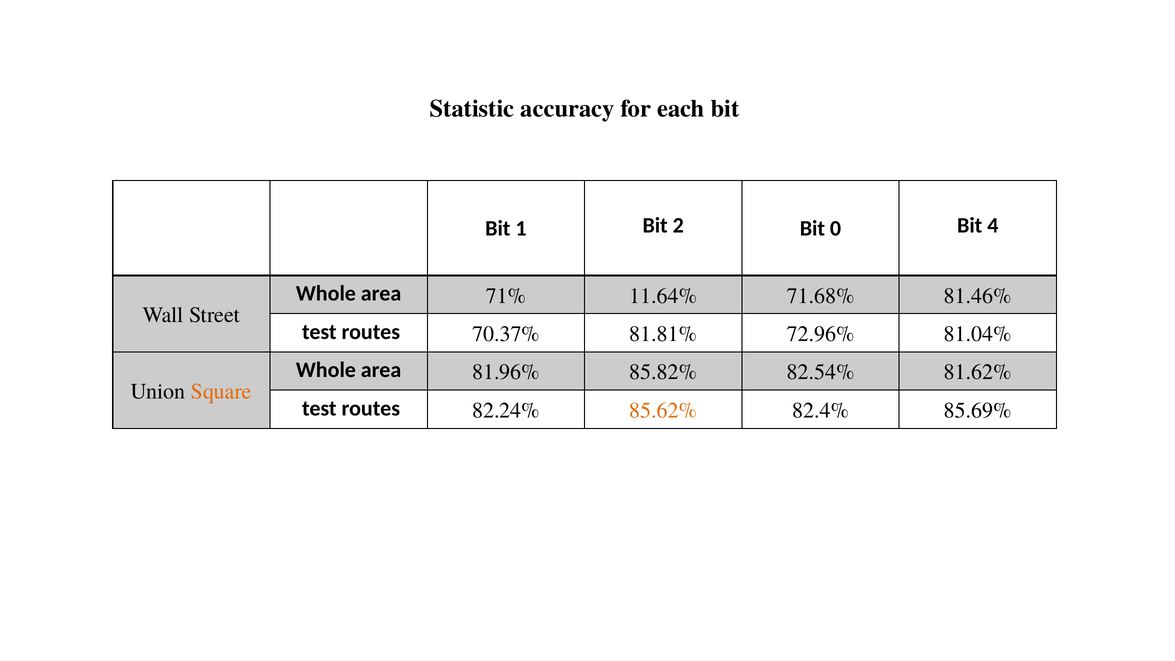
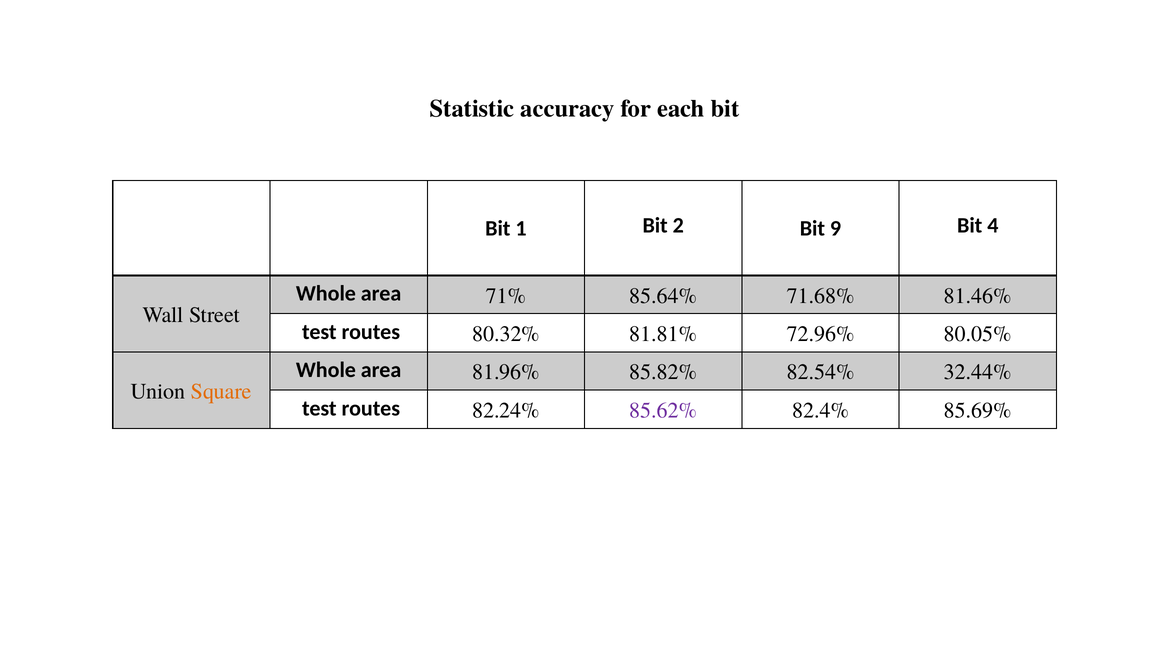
0: 0 -> 9
11.64%: 11.64% -> 85.64%
70.37%: 70.37% -> 80.32%
81.04%: 81.04% -> 80.05%
81.62%: 81.62% -> 32.44%
85.62% colour: orange -> purple
